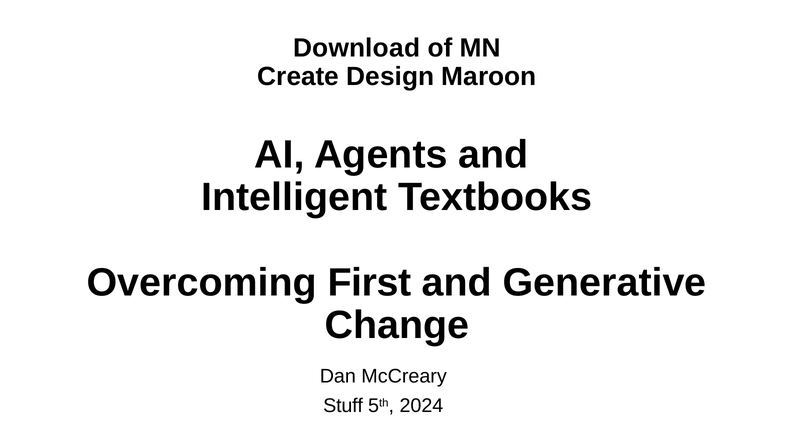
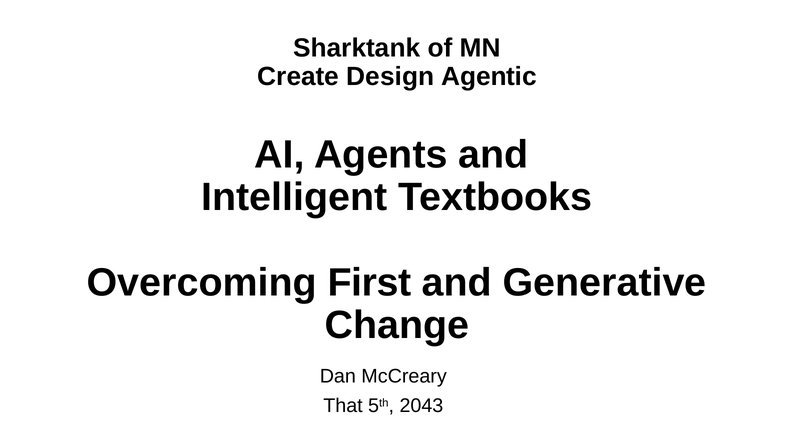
Download: Download -> Sharktank
Maroon: Maroon -> Agentic
Stuff: Stuff -> That
2024: 2024 -> 2043
